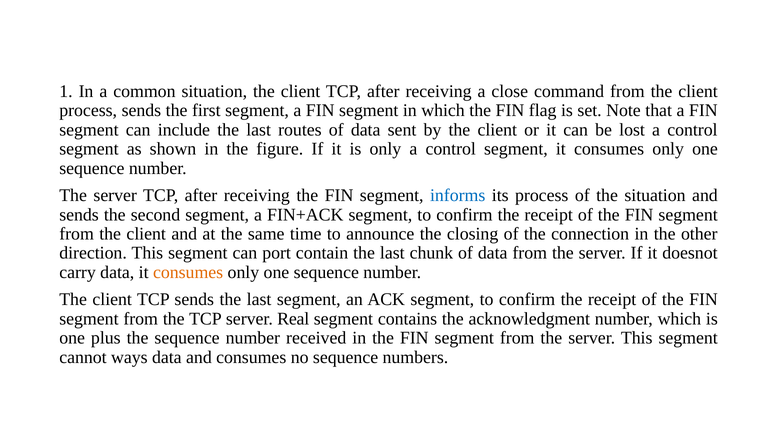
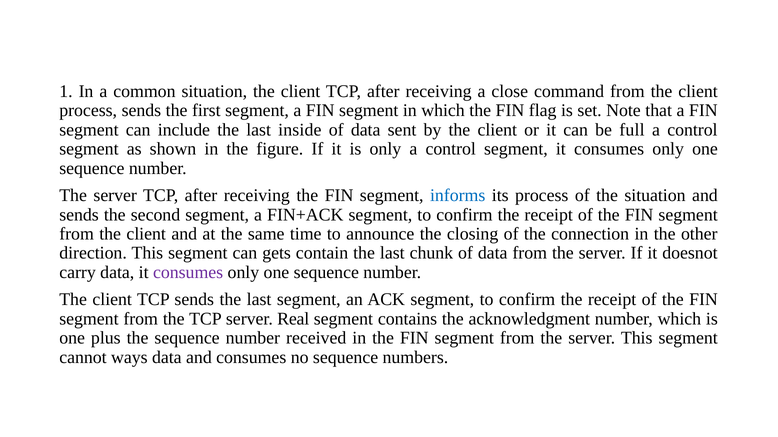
routes: routes -> inside
lost: lost -> full
port: port -> gets
consumes at (188, 273) colour: orange -> purple
